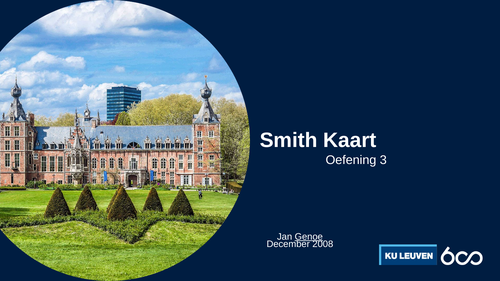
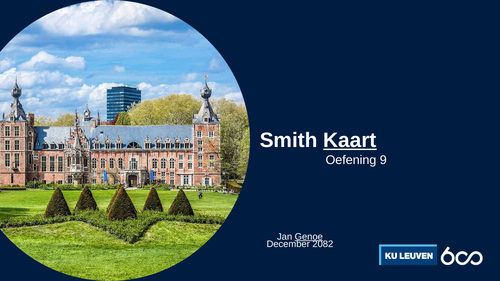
Kaart underline: none -> present
3: 3 -> 9
2008: 2008 -> 2082
